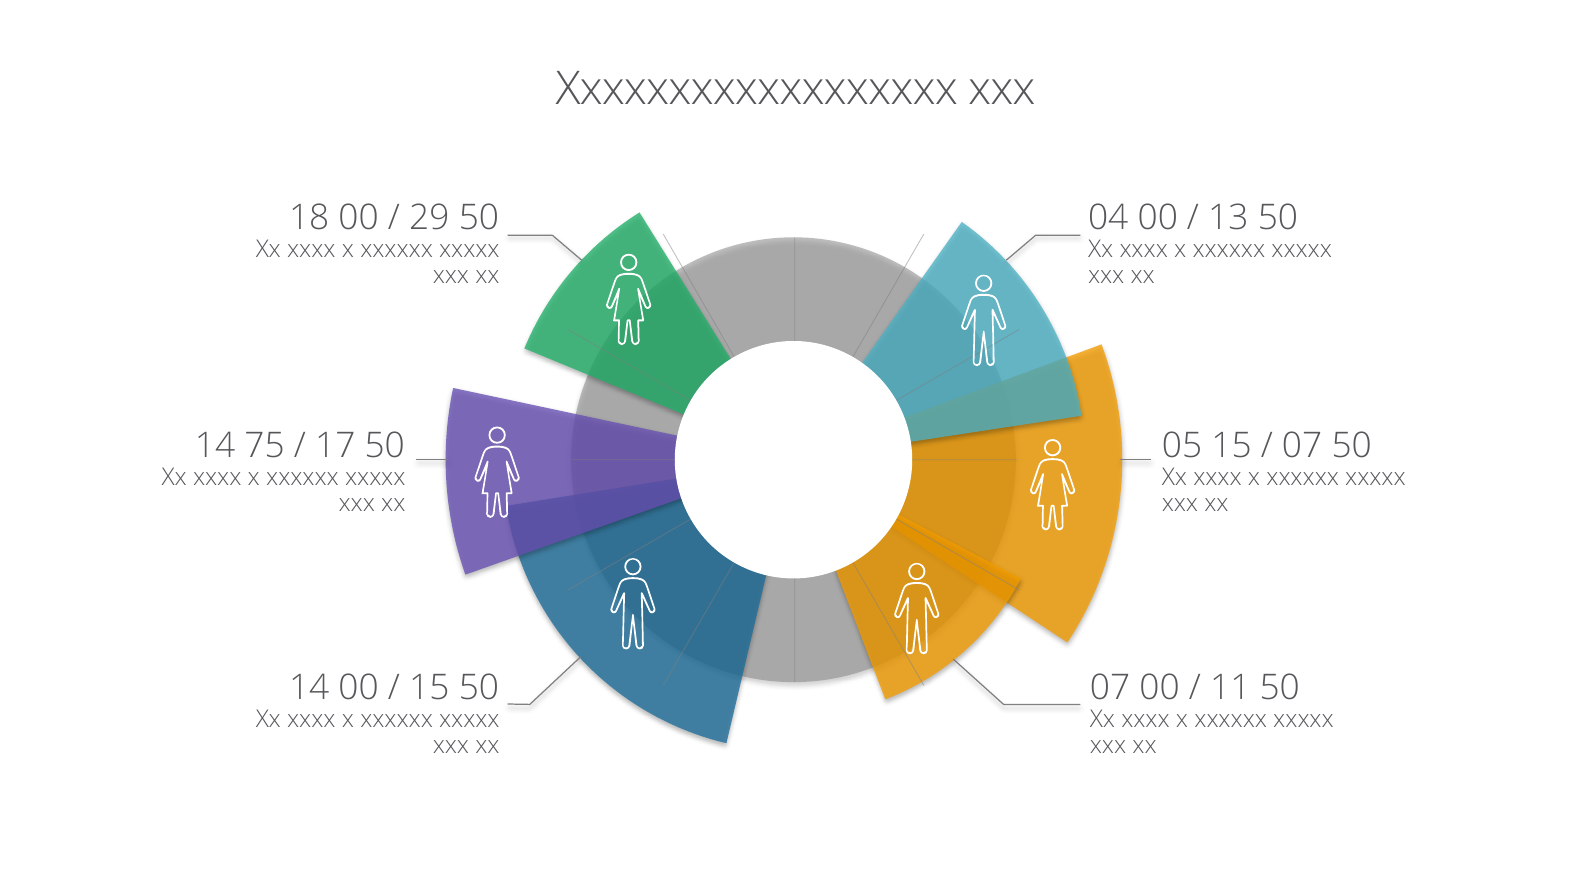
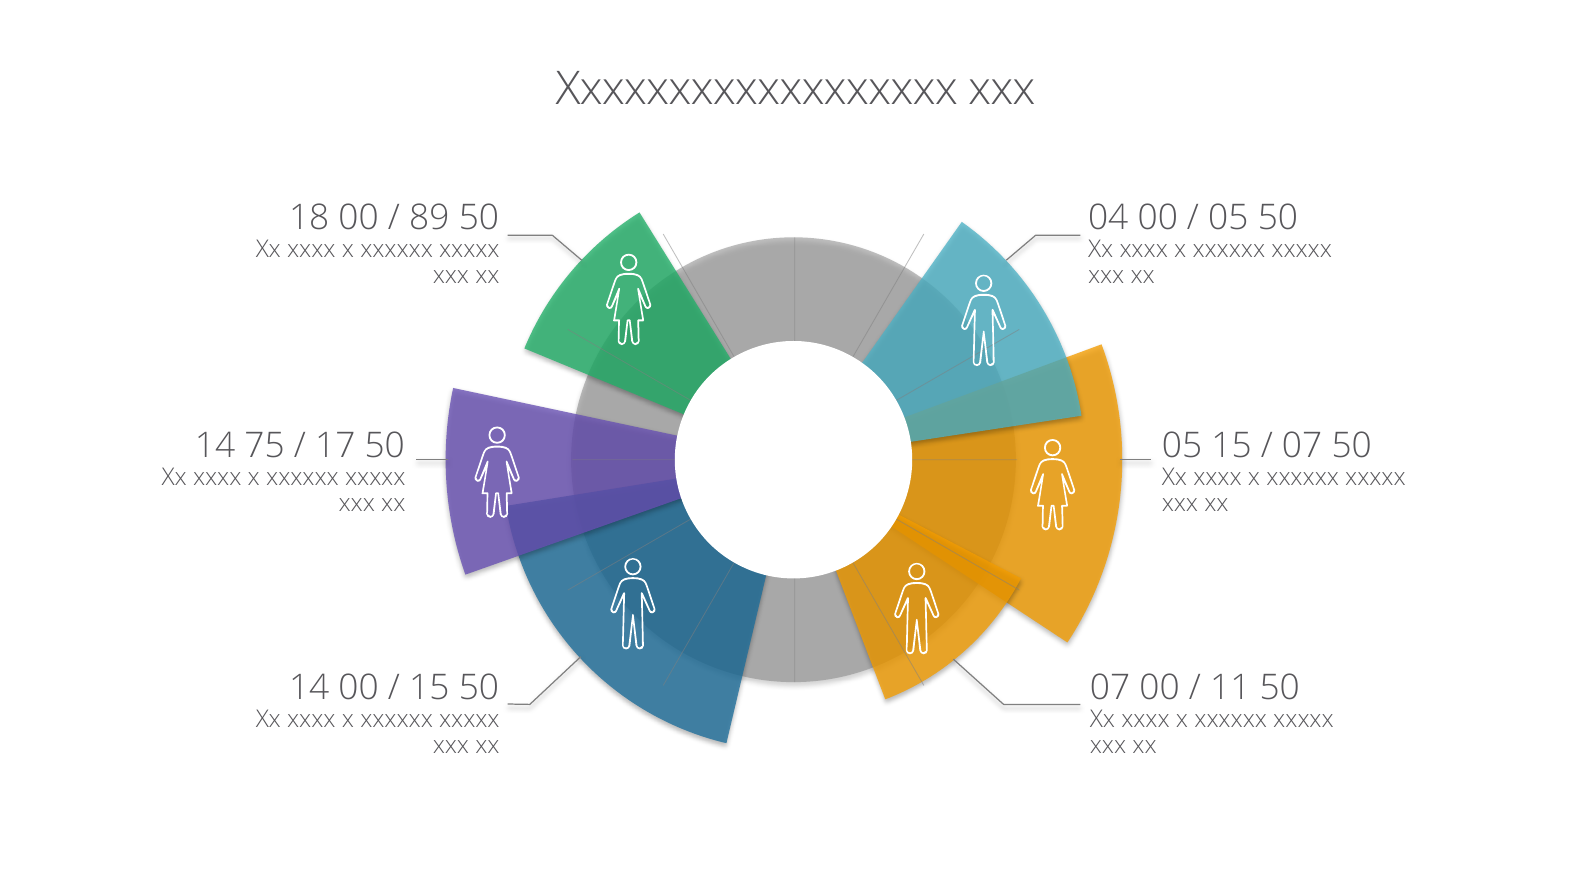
29: 29 -> 89
13 at (1228, 218): 13 -> 05
